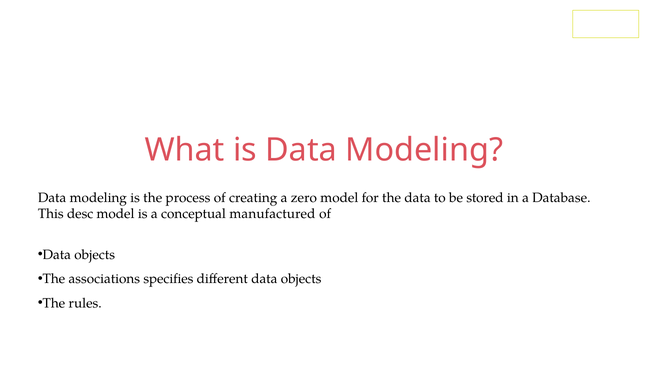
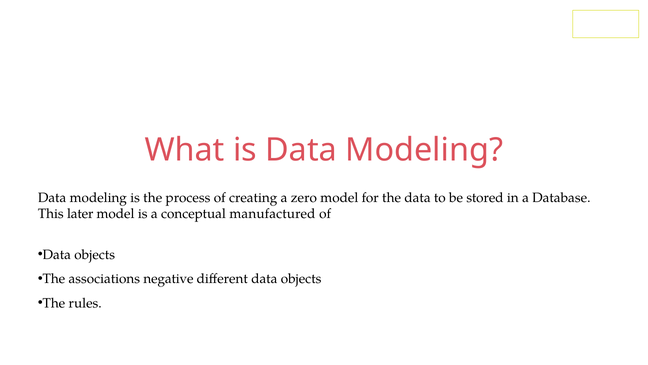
desc: desc -> later
specifies: specifies -> negative
